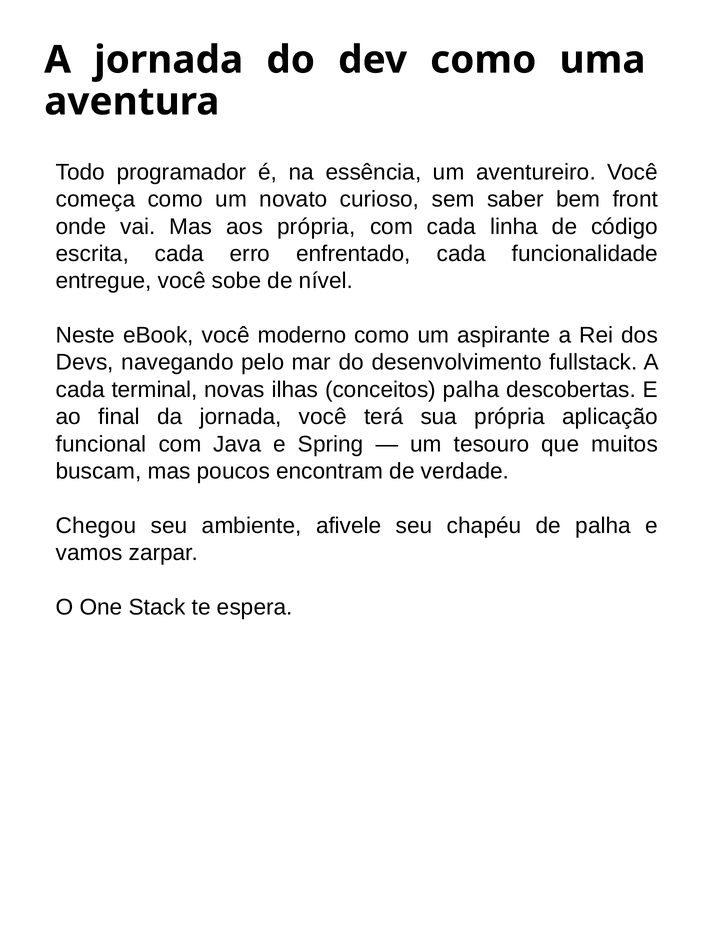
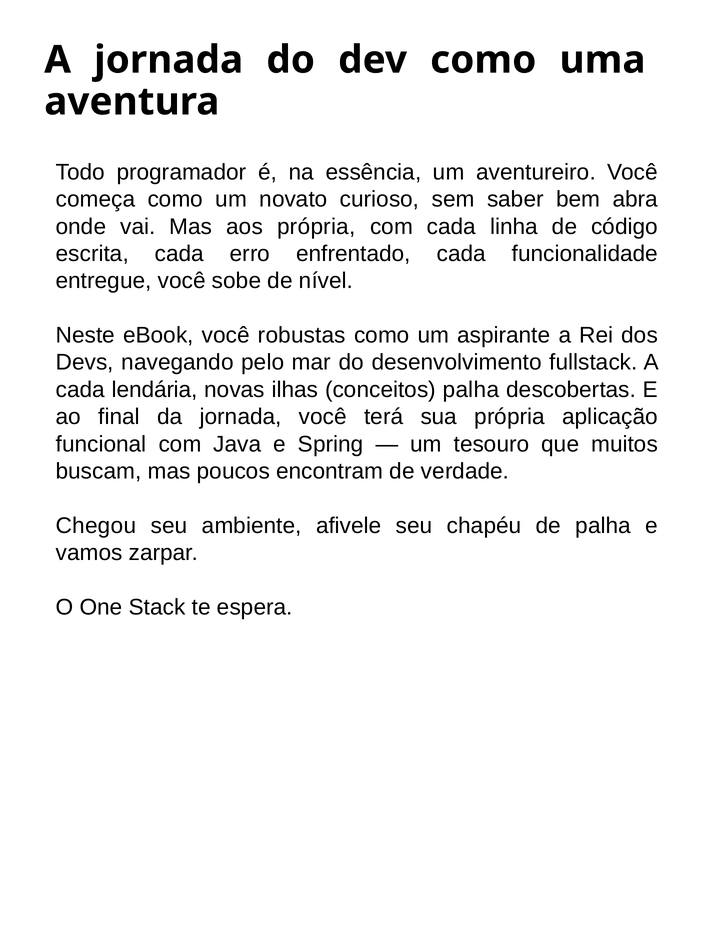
front: front -> abra
moderno: moderno -> robustas
terminal: terminal -> lendária
